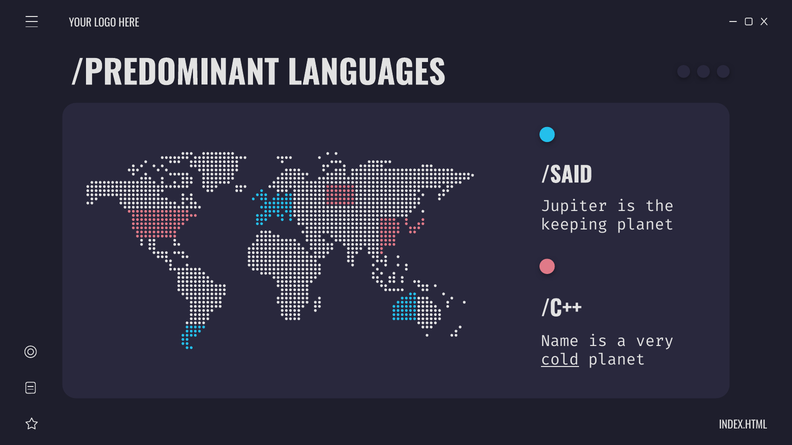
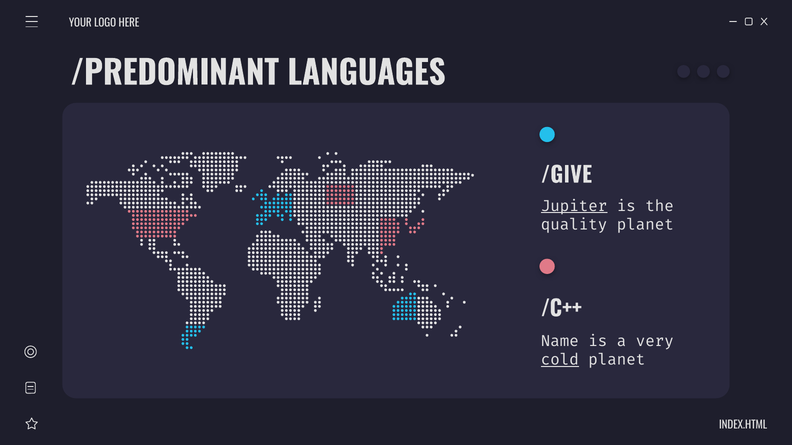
/SAID: /SAID -> /GIVE
Jupiter underline: none -> present
keeping: keeping -> quality
